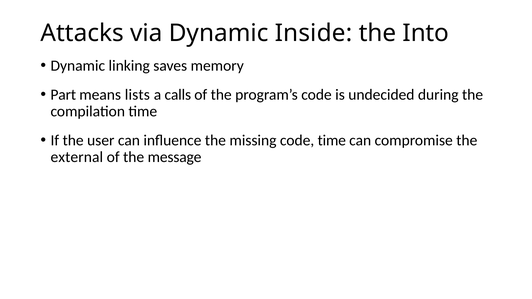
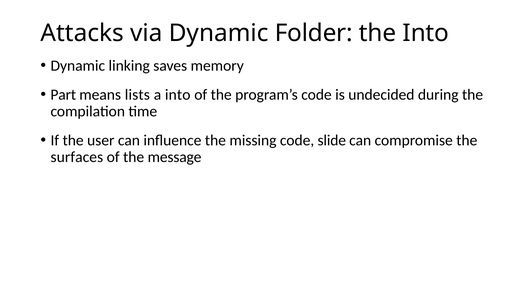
Inside: Inside -> Folder
a calls: calls -> into
code time: time -> slide
external: external -> surfaces
